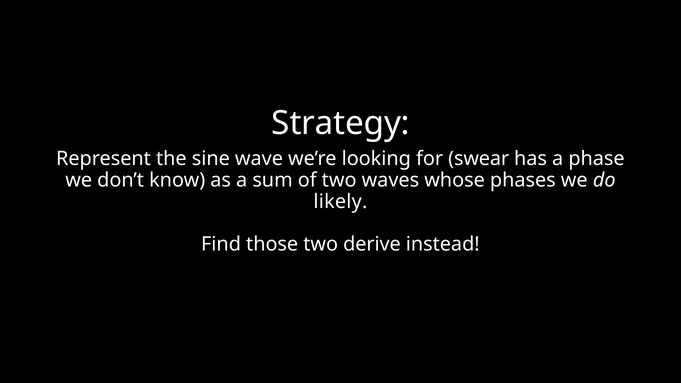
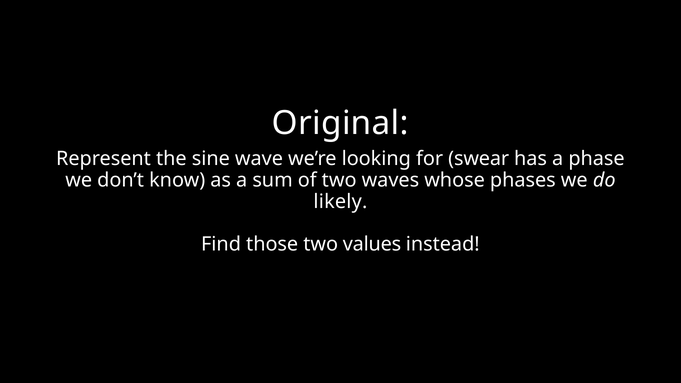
Strategy: Strategy -> Original
derive: derive -> values
